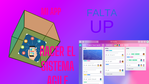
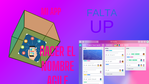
SISTEMA: SISTEMA -> NOMBRE
